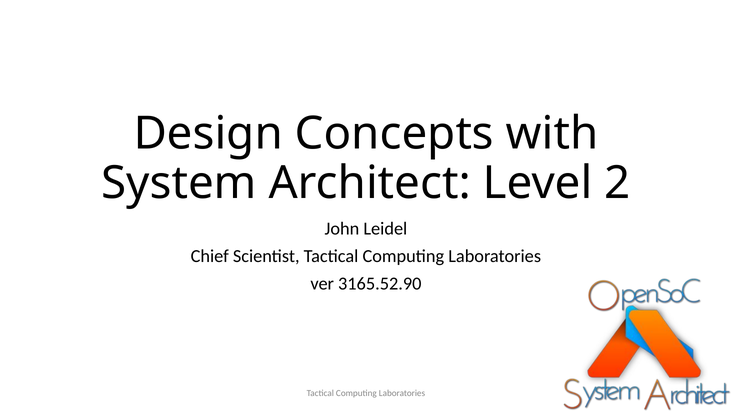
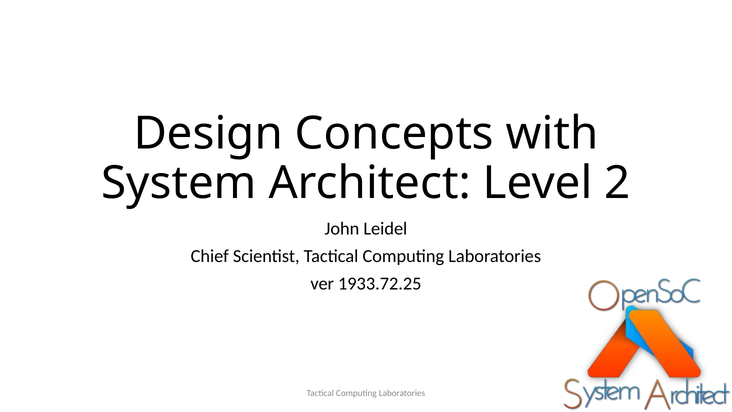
3165.52.90: 3165.52.90 -> 1933.72.25
